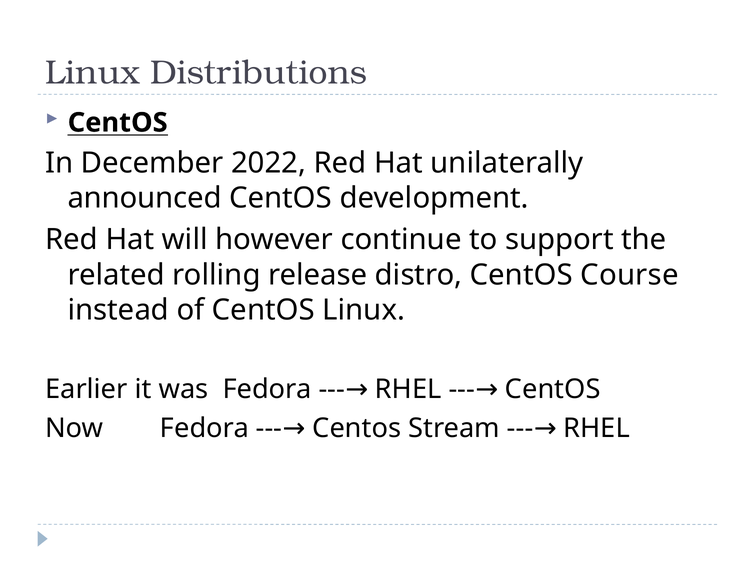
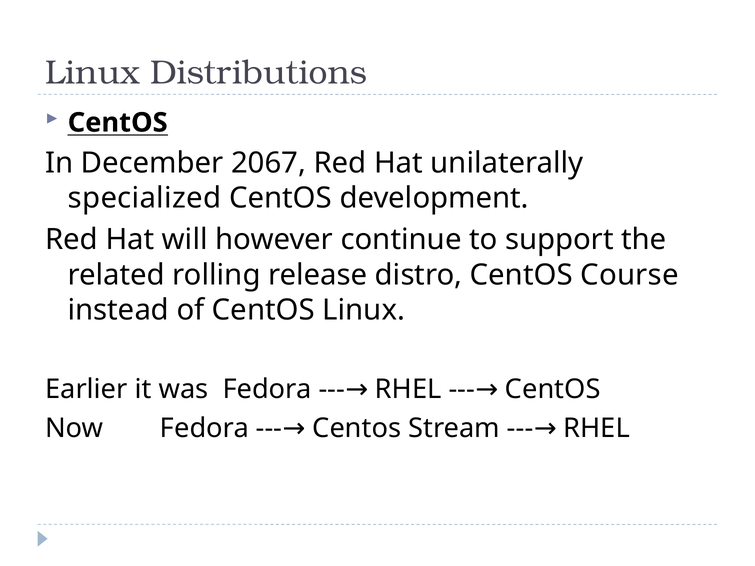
2022: 2022 -> 2067
announced: announced -> specialized
